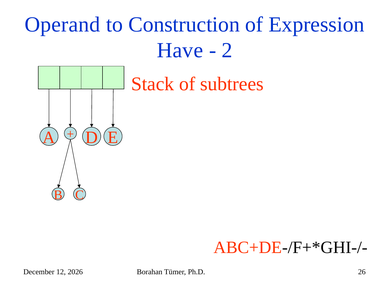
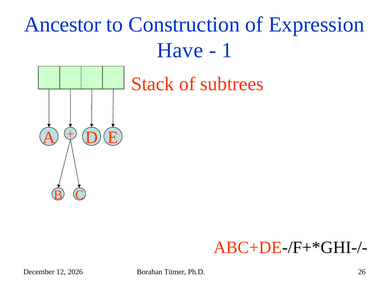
Operand: Operand -> Ancestor
2: 2 -> 1
